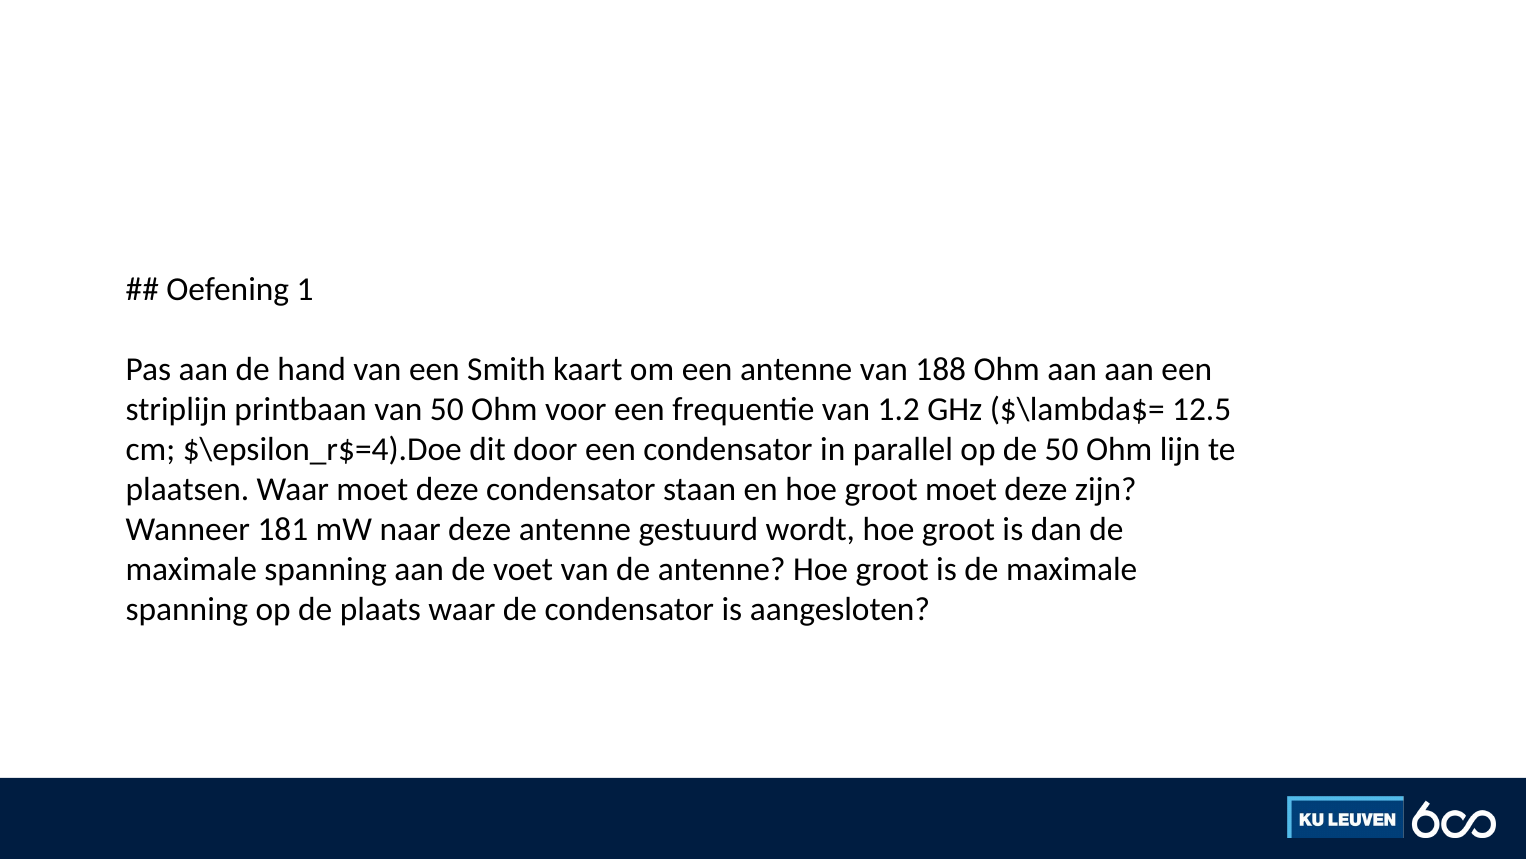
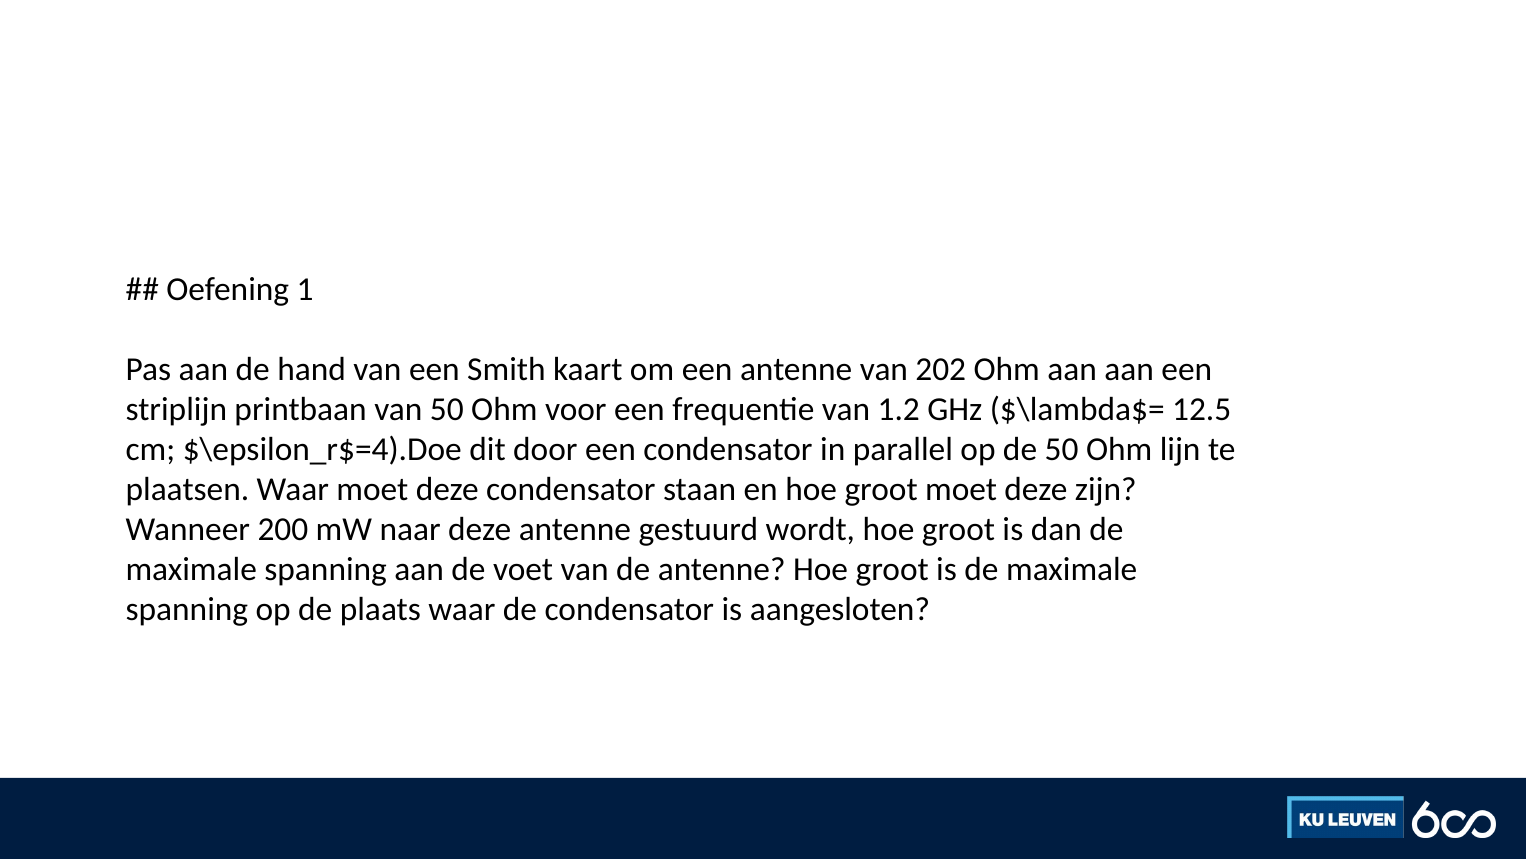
188: 188 -> 202
181: 181 -> 200
